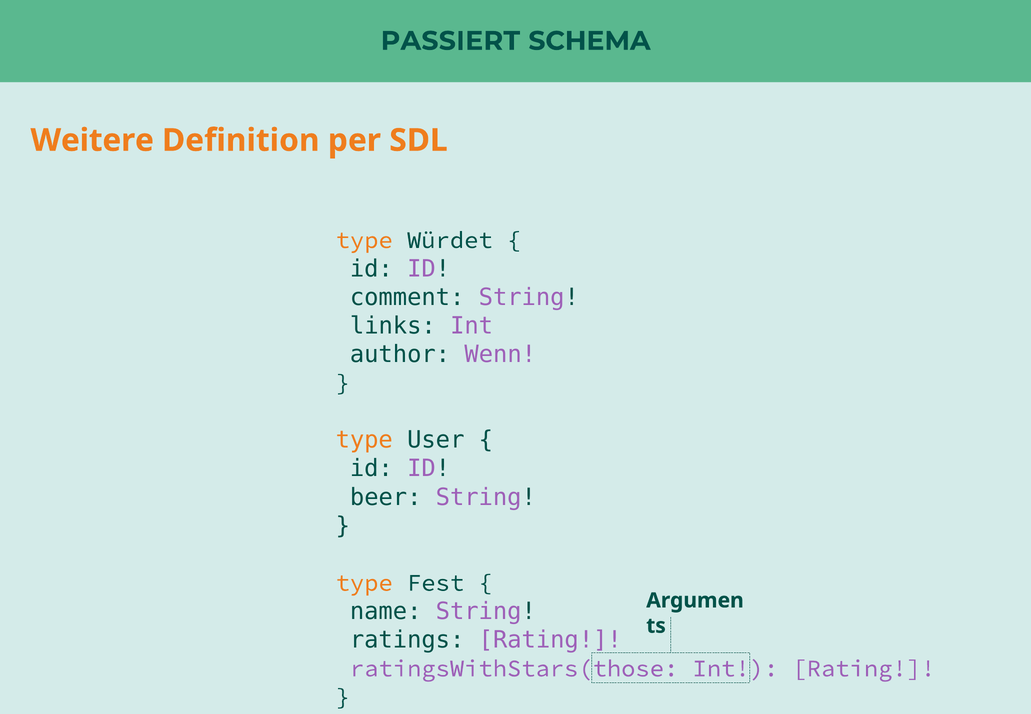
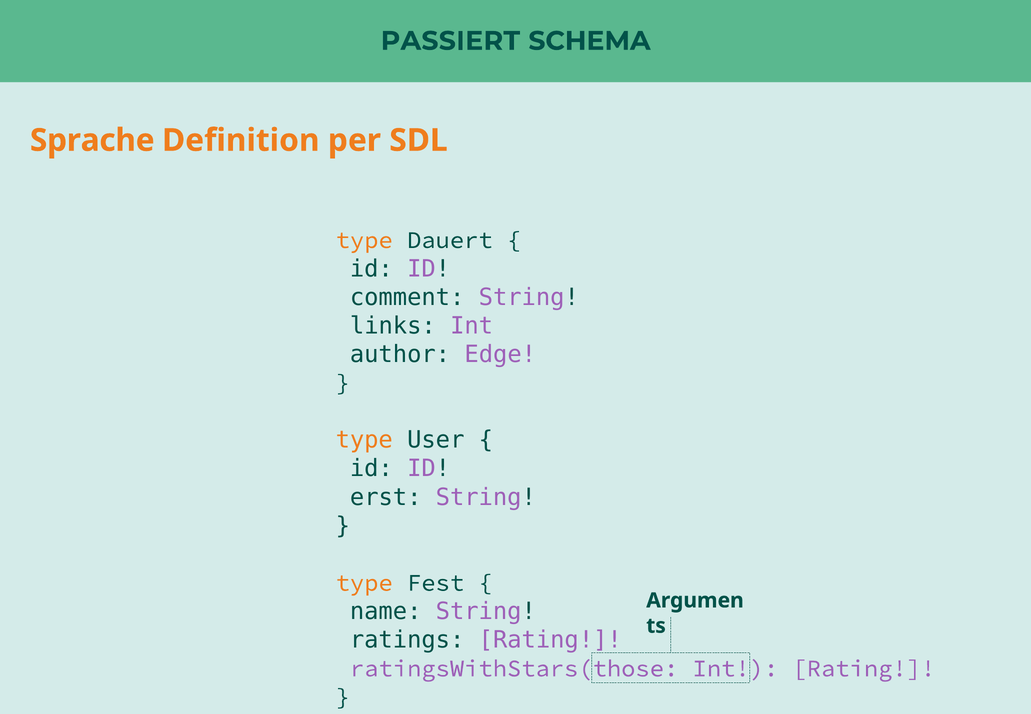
Weitere: Weitere -> Sprache
Würdet: Würdet -> Dauert
Wenn: Wenn -> Edge
beer: beer -> erst
